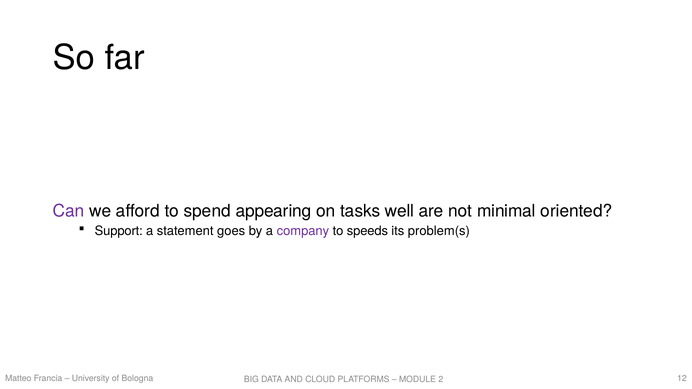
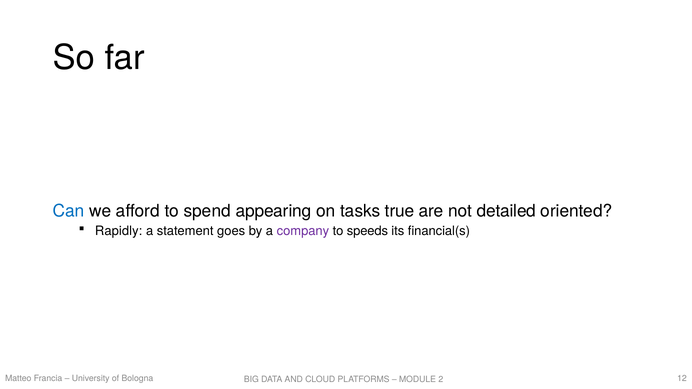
Can colour: purple -> blue
well: well -> true
minimal: minimal -> detailed
Support: Support -> Rapidly
problem(s: problem(s -> financial(s
